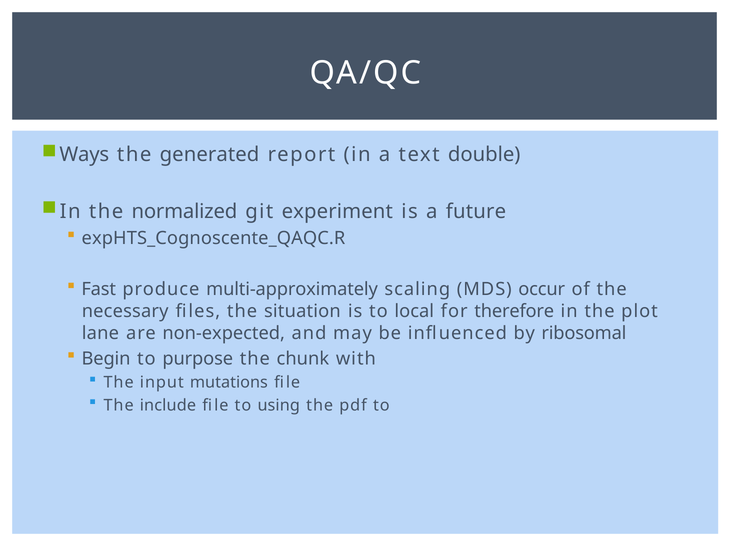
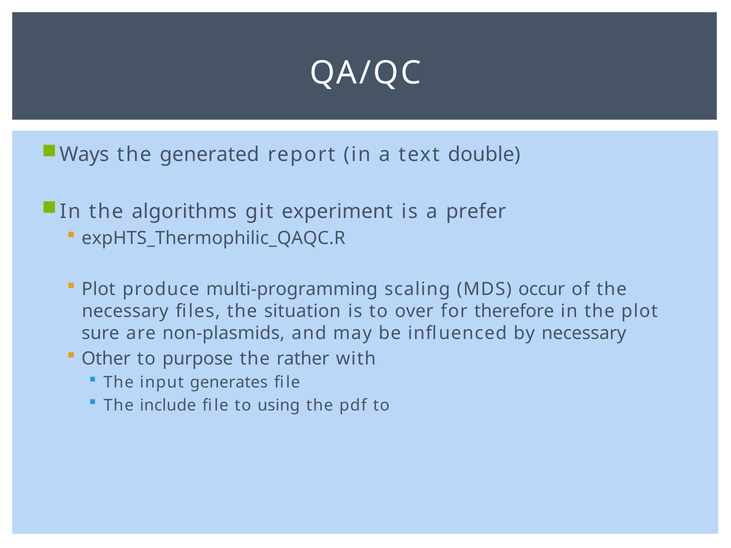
normalized: normalized -> algorithms
future: future -> prefer
expHTS_Cognoscente_QAQC.R: expHTS_Cognoscente_QAQC.R -> expHTS_Thermophilic_QAQC.R
Fast at (99, 289): Fast -> Plot
multi-approximately: multi-approximately -> multi-programming
local: local -> over
lane: lane -> sure
non-expected: non-expected -> non-plasmids
by ribosomal: ribosomal -> necessary
Begin: Begin -> Other
chunk: chunk -> rather
mutations: mutations -> generates
